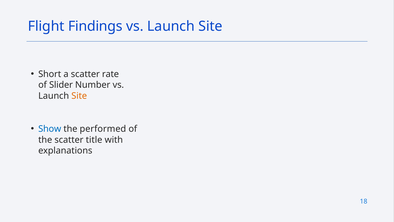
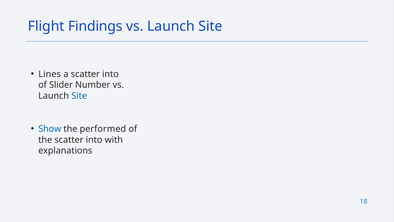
Short: Short -> Lines
a scatter rate: rate -> into
Site at (79, 96) colour: orange -> blue
the scatter title: title -> into
